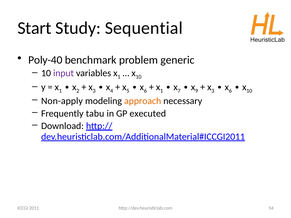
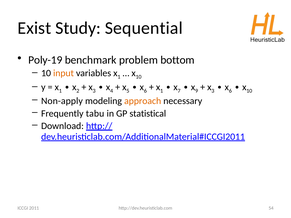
Start: Start -> Exist
Poly-40: Poly-40 -> Poly-19
generic: generic -> bottom
input colour: purple -> orange
executed: executed -> statistical
